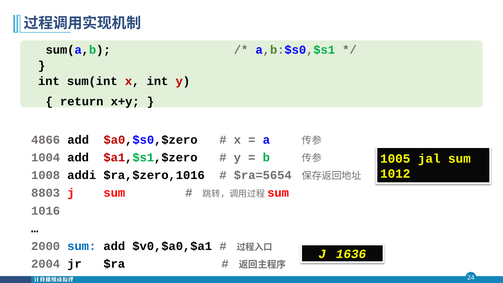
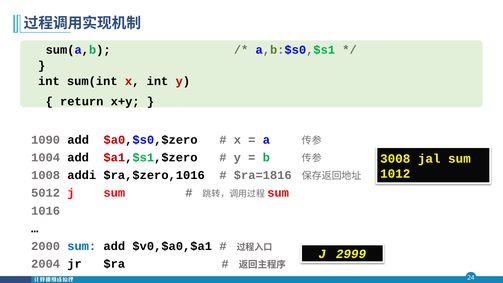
4866: 4866 -> 1090
1005: 1005 -> 3008
$ra=5654: $ra=5654 -> $ra=1816
8803: 8803 -> 5012
1636: 1636 -> 2999
